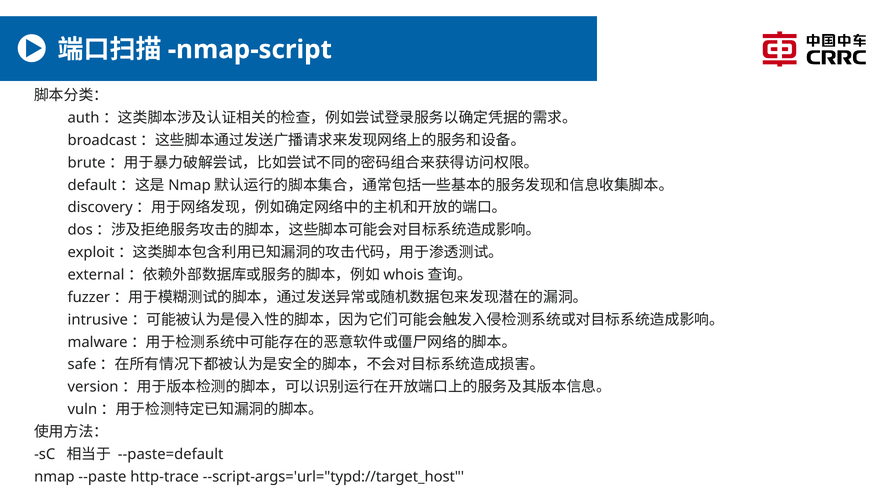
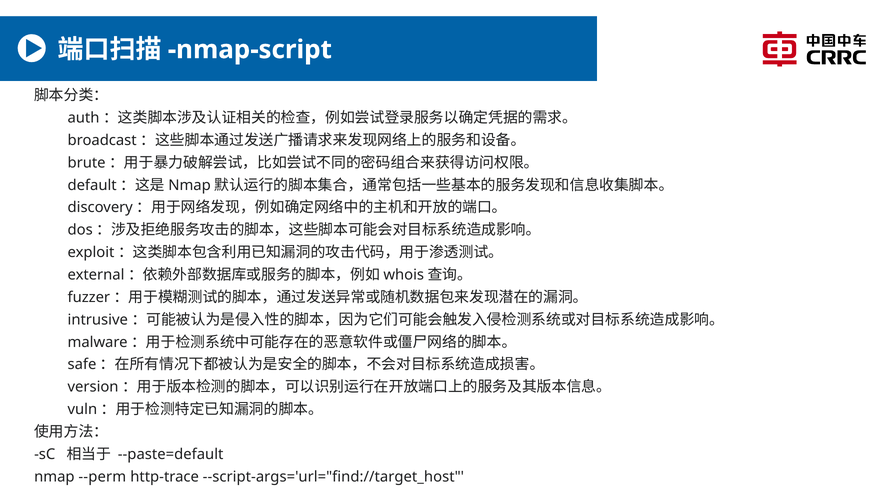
--paste: --paste -> --perm
--script-args='url="typd://target_host: --script-args='url="typd://target_host -> --script-args='url="find://target_host
